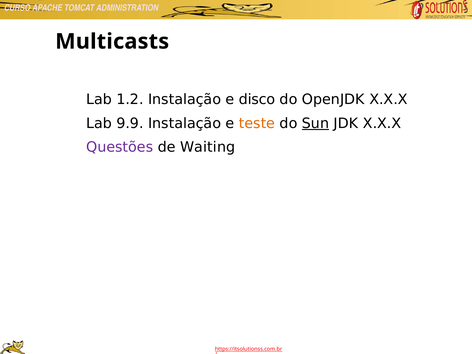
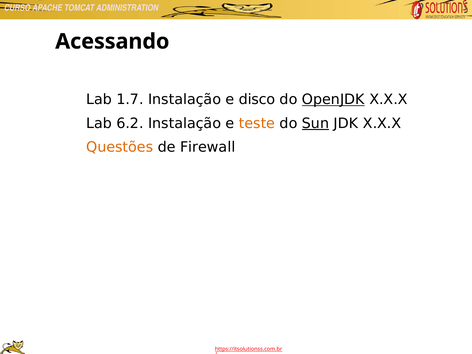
Multicasts: Multicasts -> Acessando
1.2: 1.2 -> 1.7
OpenJDK underline: none -> present
9.9: 9.9 -> 6.2
Questões colour: purple -> orange
Waiting: Waiting -> Firewall
